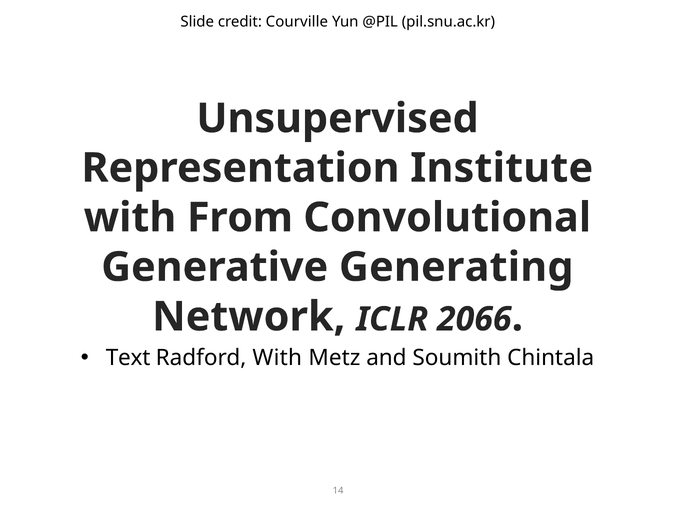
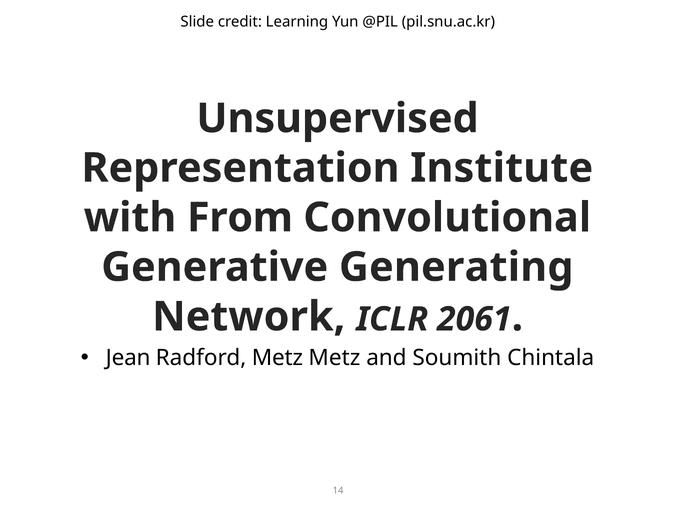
Courville: Courville -> Learning
2066: 2066 -> 2061
Text: Text -> Jean
Radford With: With -> Metz
